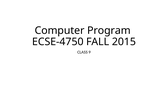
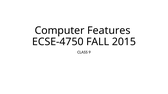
Program: Program -> Features
